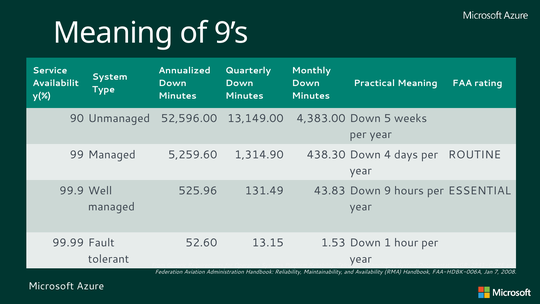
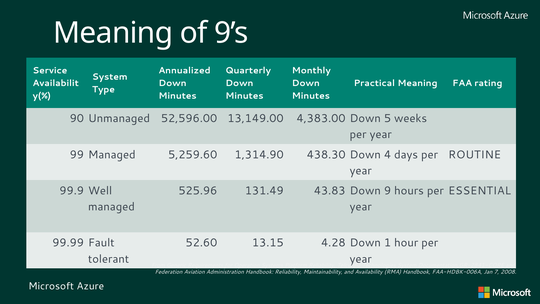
1.53: 1.53 -> 4.28
